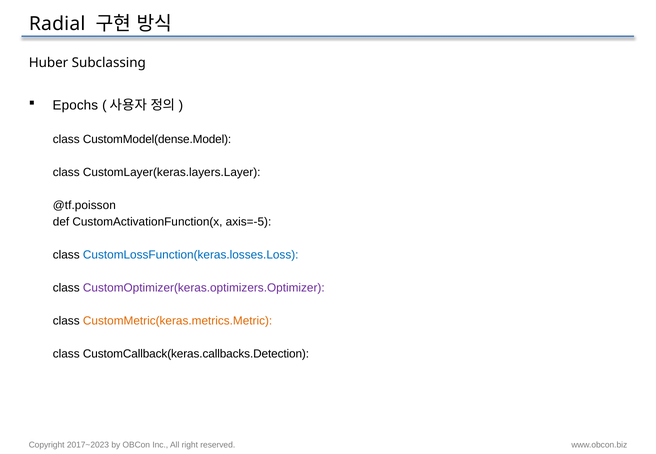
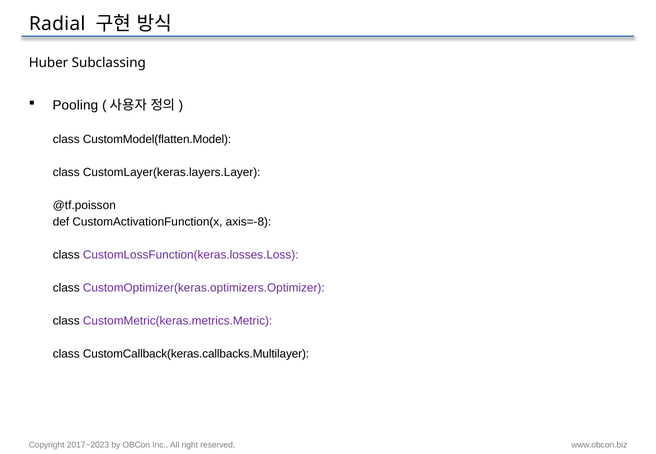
Epochs: Epochs -> Pooling
CustomModel(dense.Model: CustomModel(dense.Model -> CustomModel(flatten.Model
axis=-5: axis=-5 -> axis=-8
CustomLossFunction(keras.losses.Loss colour: blue -> purple
CustomMetric(keras.metrics.Metric colour: orange -> purple
CustomCallback(keras.callbacks.Detection: CustomCallback(keras.callbacks.Detection -> CustomCallback(keras.callbacks.Multilayer
